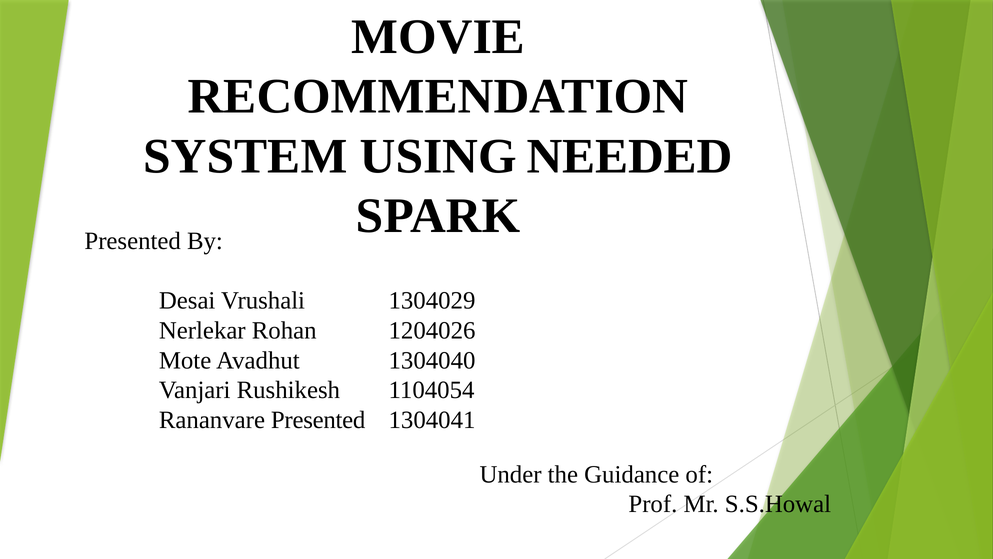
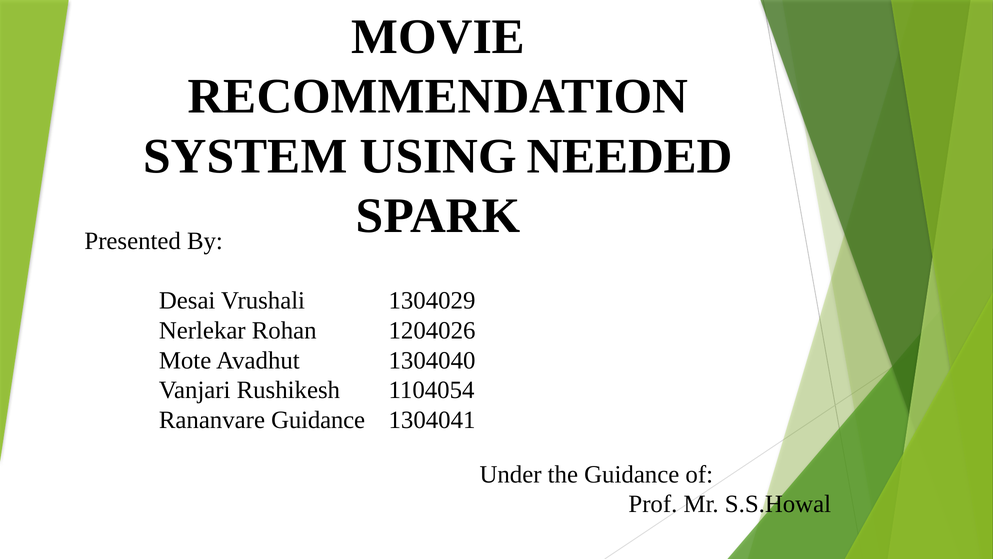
Rananvare Presented: Presented -> Guidance
